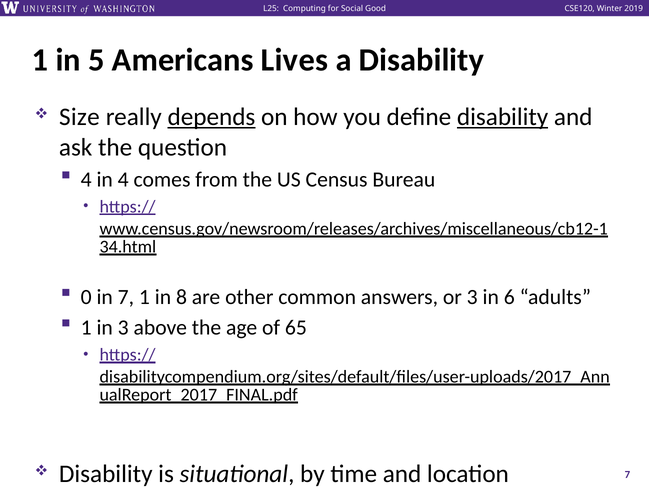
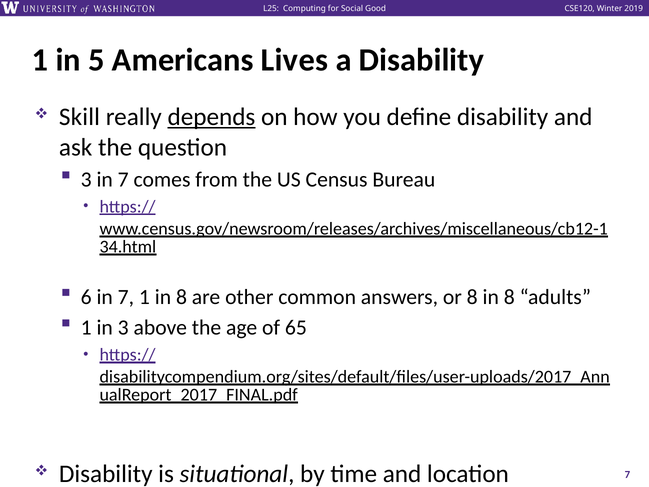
Size: Size -> Skill
disability at (503, 117) underline: present -> none
4 at (86, 179): 4 -> 3
4 at (123, 179): 4 -> 7
0: 0 -> 6
or 3: 3 -> 8
6 at (509, 297): 6 -> 8
